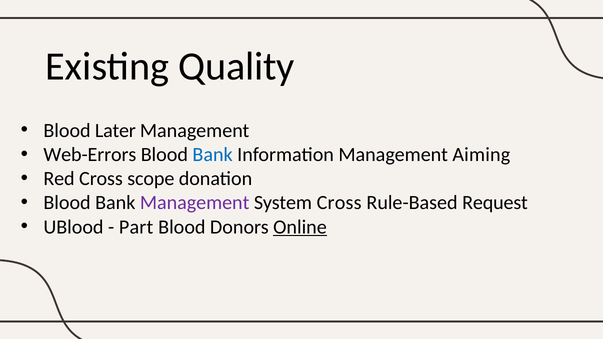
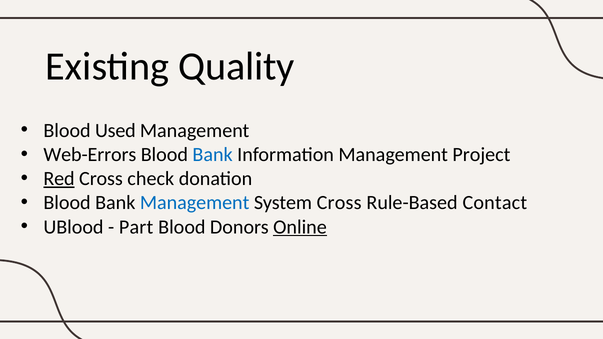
Later: Later -> Used
Aiming: Aiming -> Project
Red underline: none -> present
scope: scope -> check
Management at (195, 203) colour: purple -> blue
Request: Request -> Contact
